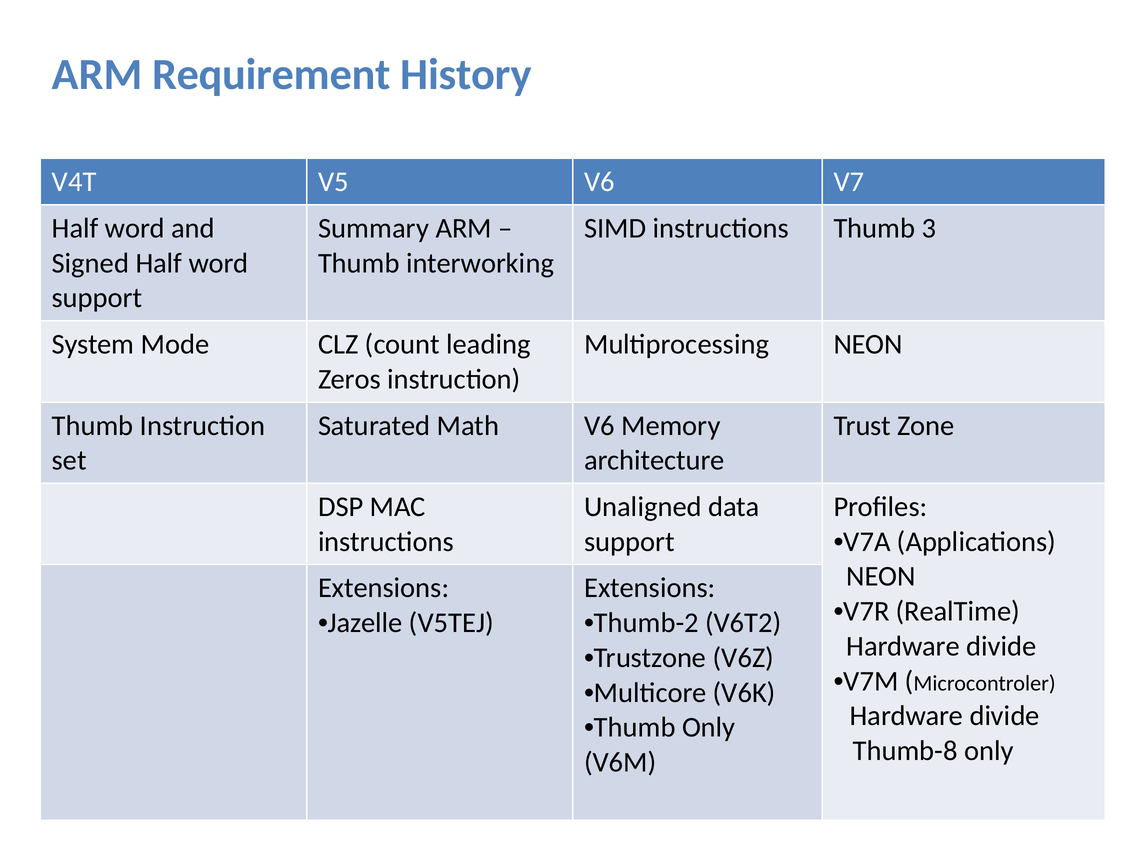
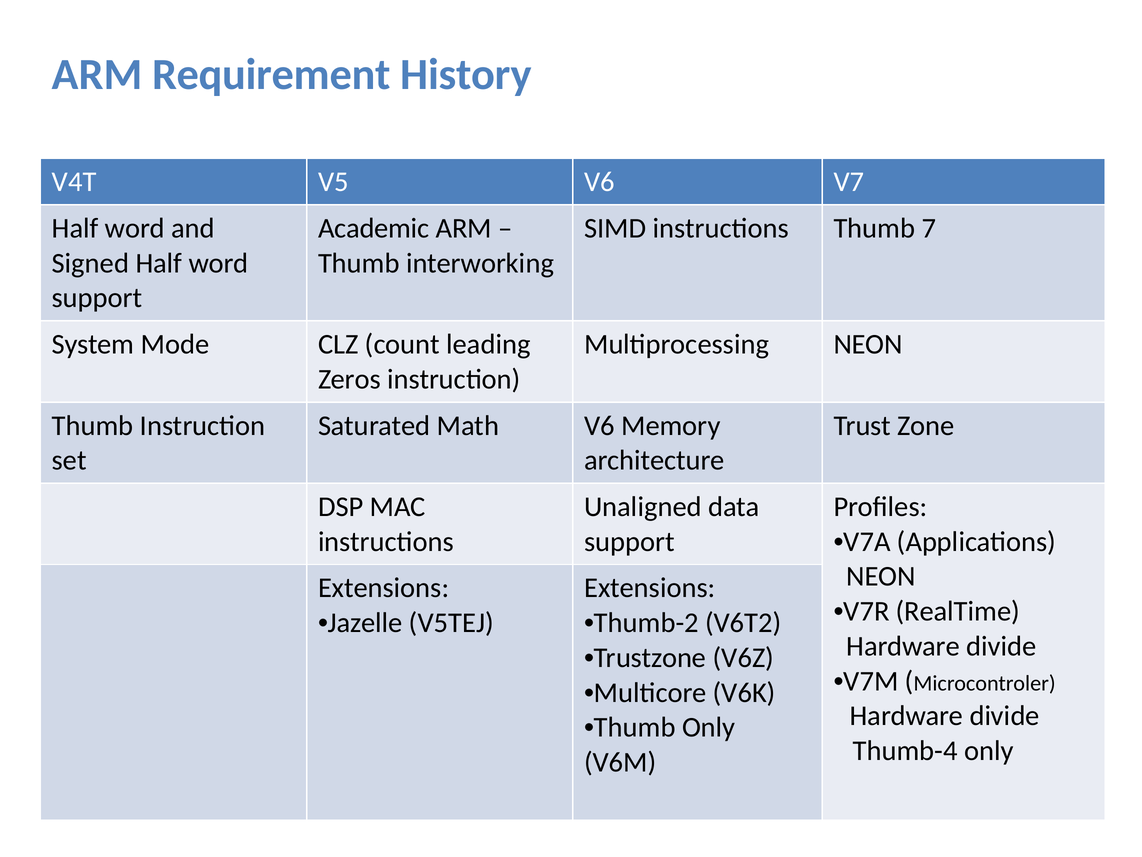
Summary: Summary -> Academic
3: 3 -> 7
Thumb-8: Thumb-8 -> Thumb-4
